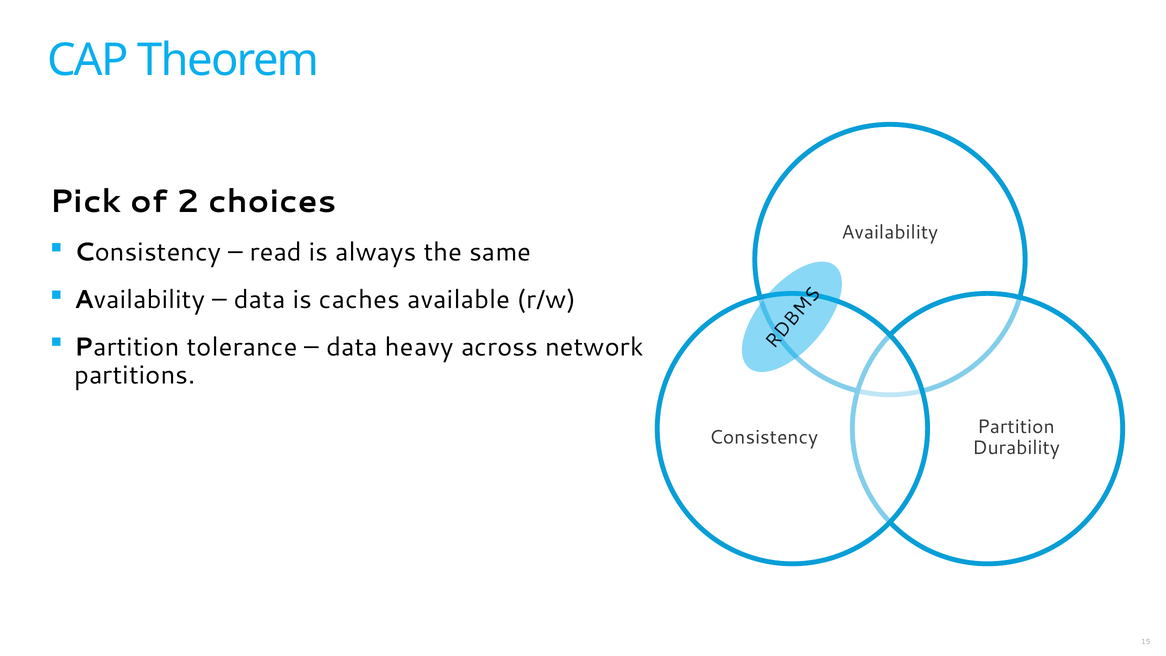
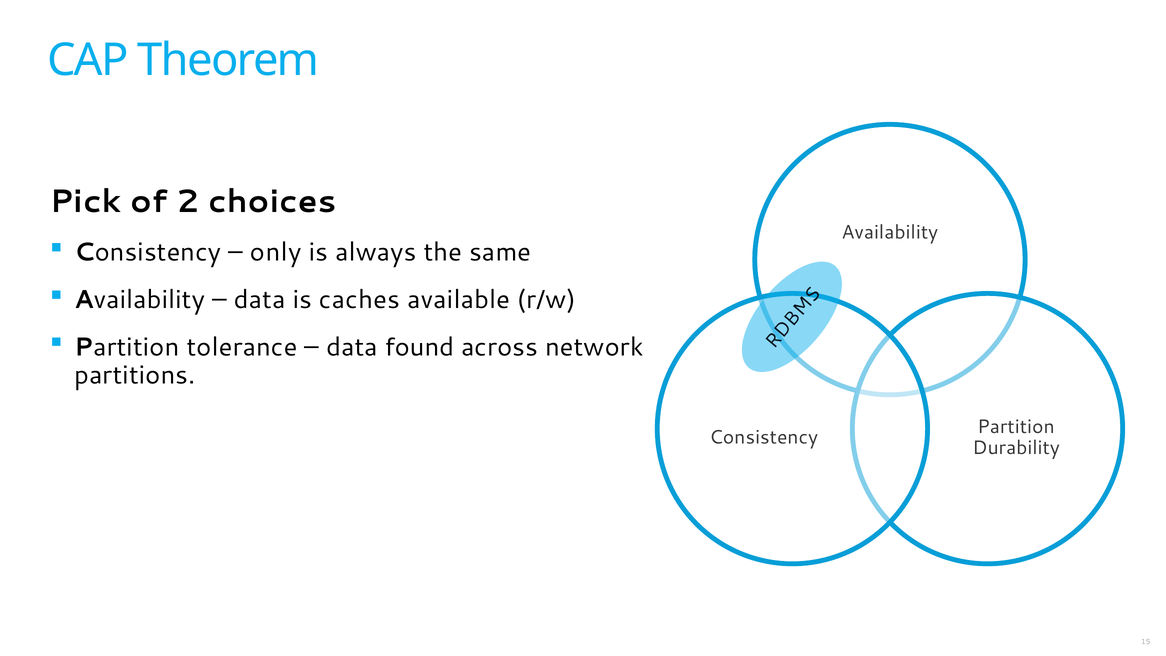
read: read -> only
heavy: heavy -> found
